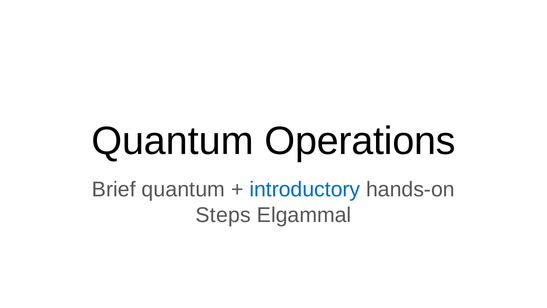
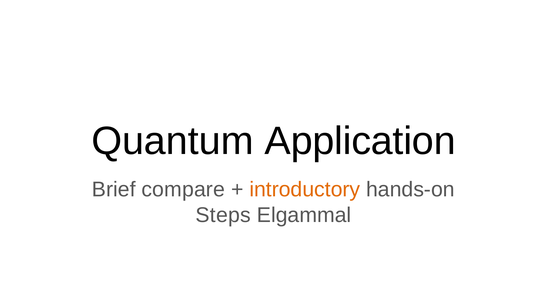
Operations: Operations -> Application
Brief quantum: quantum -> compare
introductory colour: blue -> orange
